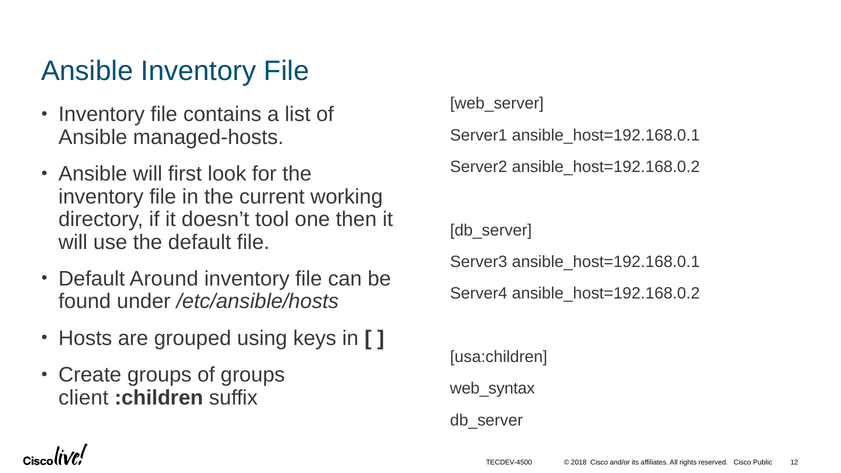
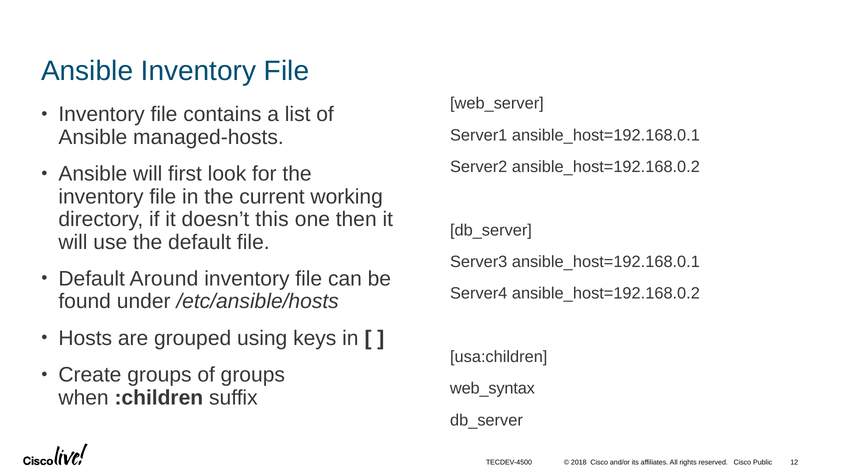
tool: tool -> this
client: client -> when
